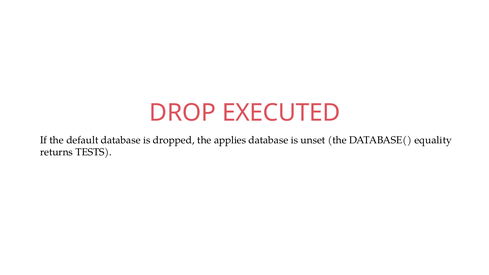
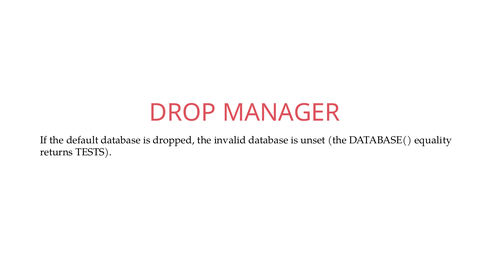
EXECUTED: EXECUTED -> MANAGER
applies: applies -> invalid
